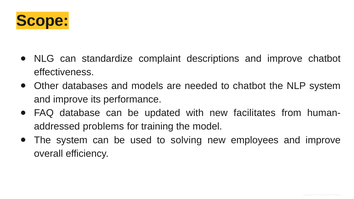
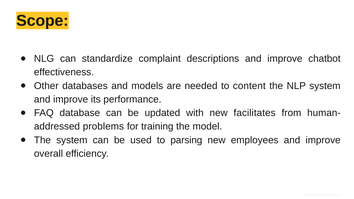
to chatbot: chatbot -> content
solving: solving -> parsing
